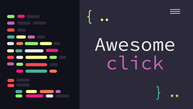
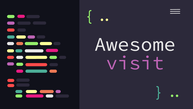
click: click -> visit
